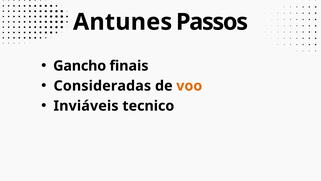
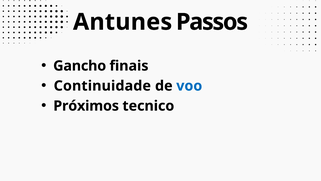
Consideradas: Consideradas -> Continuidade
voo colour: orange -> blue
Inviáveis: Inviáveis -> Próximos
